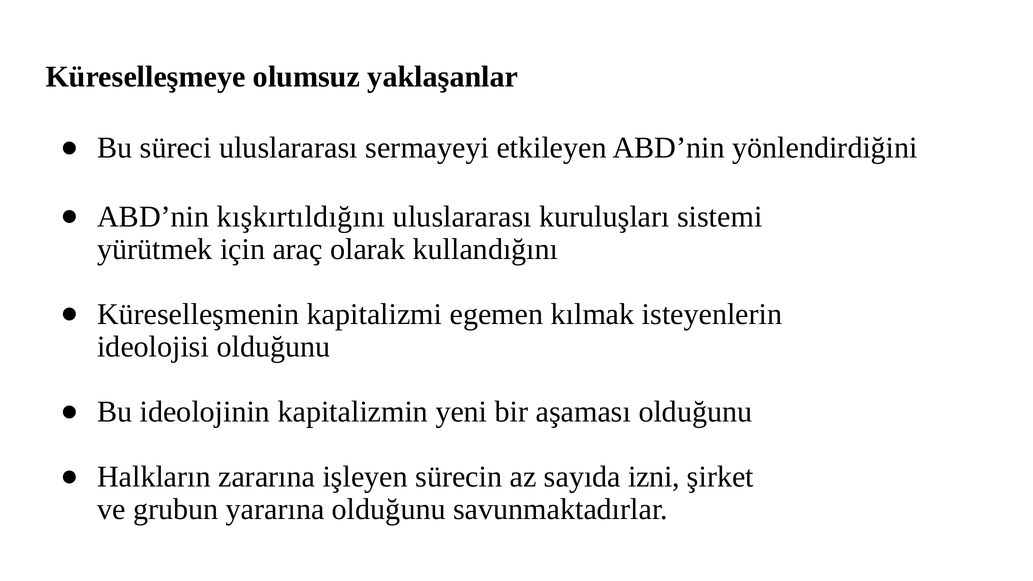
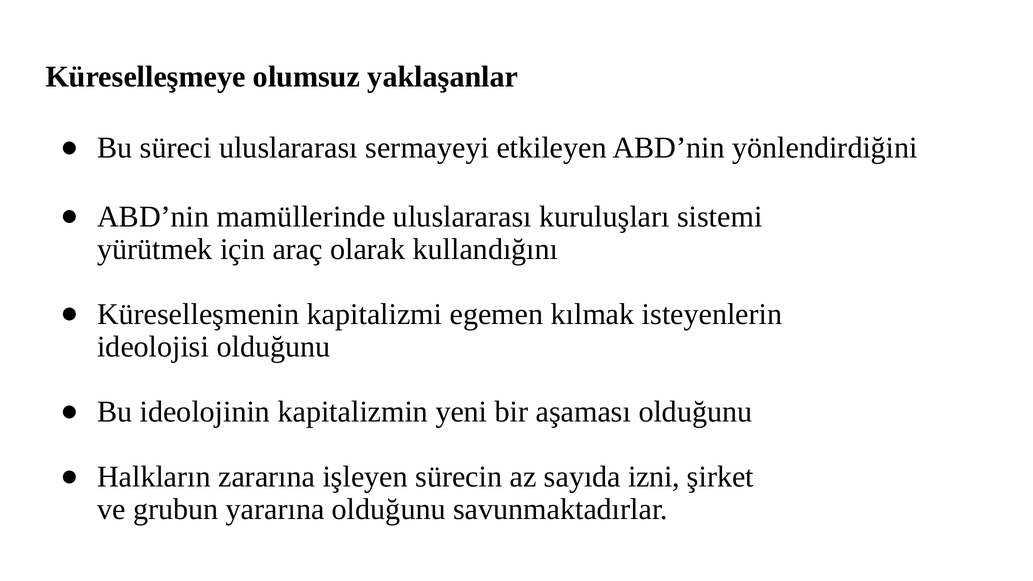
kışkırtıldığını: kışkırtıldığını -> mamüllerinde
